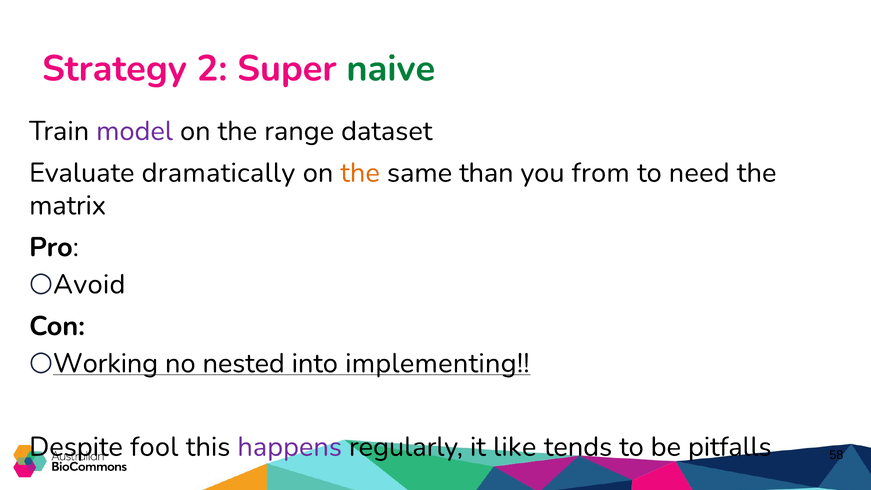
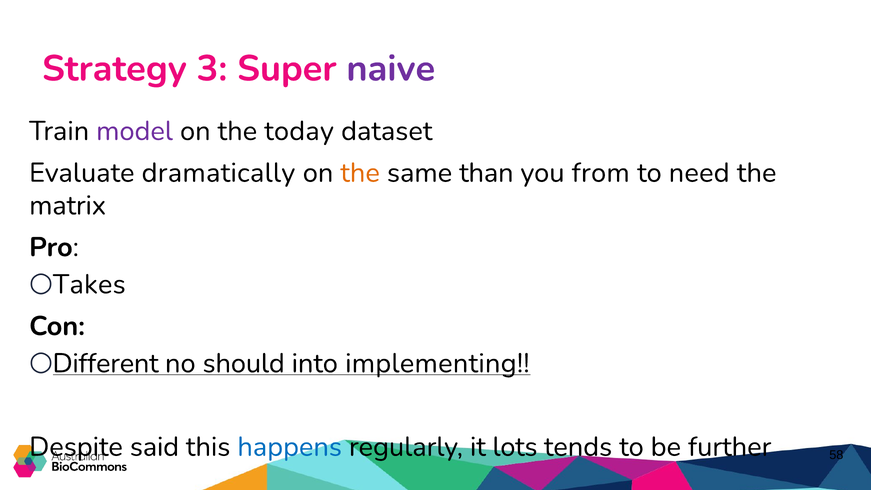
2: 2 -> 3
naive colour: green -> purple
range: range -> today
Avoid: Avoid -> Takes
Working: Working -> Different
nested: nested -> should
fool: fool -> said
happens colour: purple -> blue
like: like -> lots
pitfalls: pitfalls -> further
